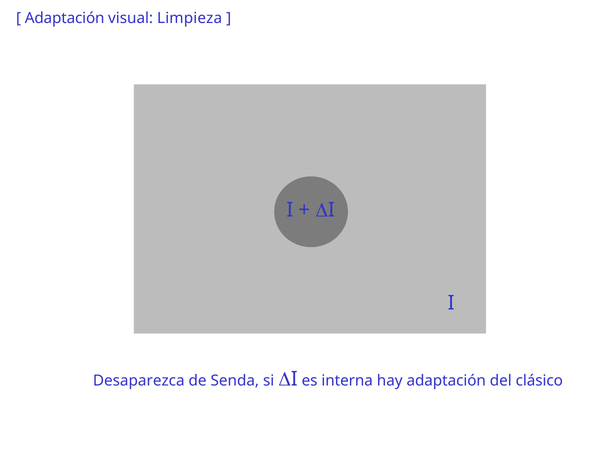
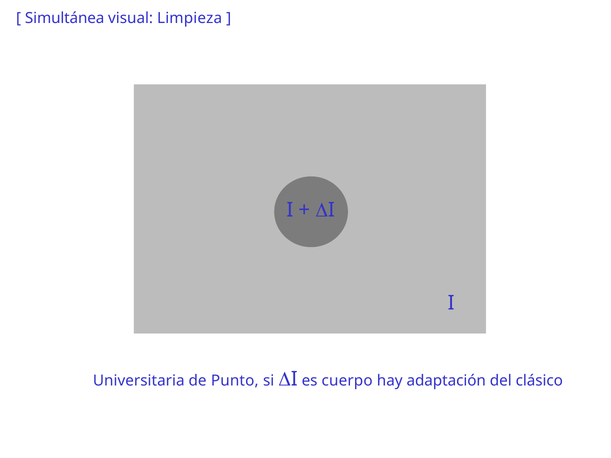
Adaptación at (65, 18): Adaptación -> Simultánea
Desaparezca: Desaparezca -> Universitaria
Senda: Senda -> Punto
interna: interna -> cuerpo
